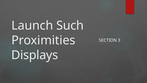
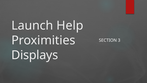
Such: Such -> Help
